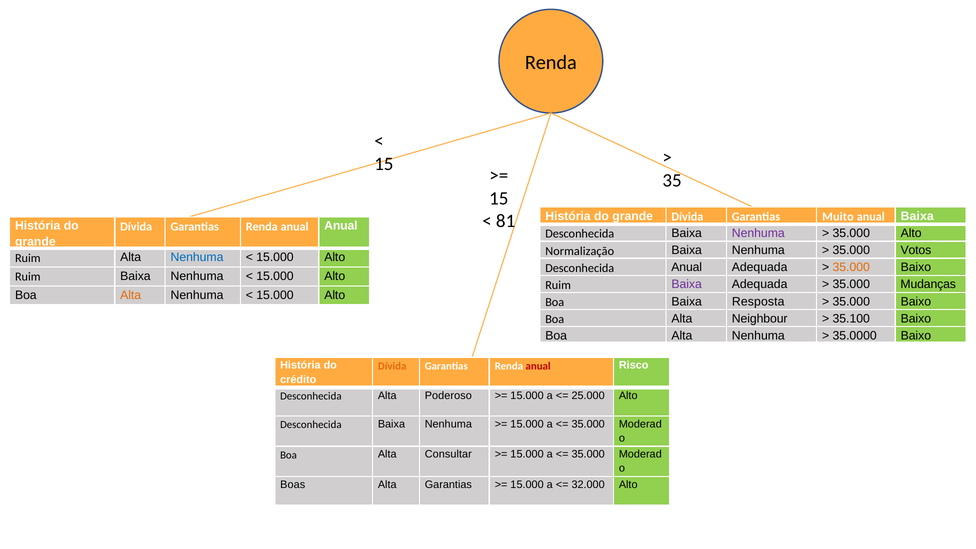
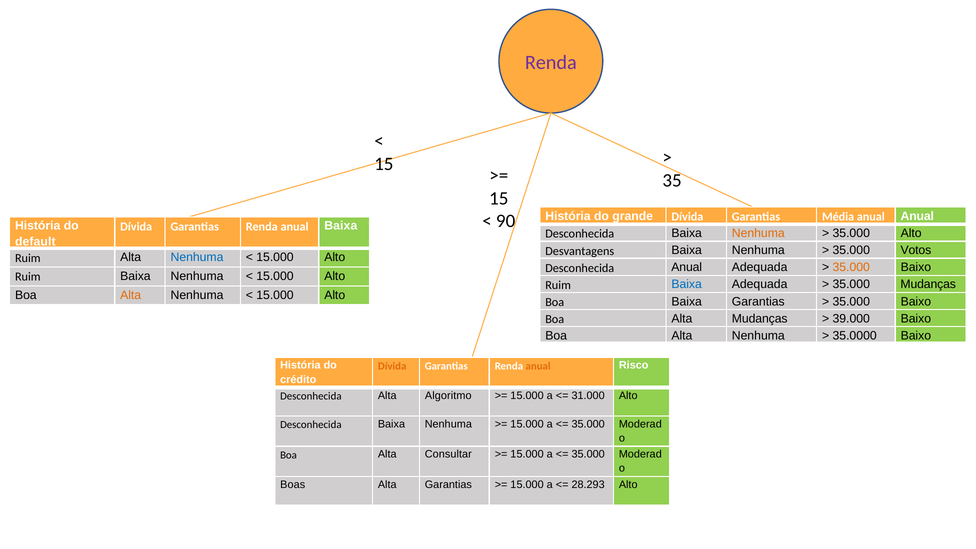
Renda at (551, 63) colour: black -> purple
Muito: Muito -> Média
anual Baixa: Baixa -> Anual
81: 81 -> 90
anual Anual: Anual -> Baixa
Nenhuma at (758, 233) colour: purple -> orange
grande at (35, 242): grande -> default
Normalização: Normalização -> Desvantagens
Baixa at (687, 284) colour: purple -> blue
Baixa Resposta: Resposta -> Garantias
Alta Neighbour: Neighbour -> Mudanças
35.100: 35.100 -> 39.000
anual at (538, 366) colour: red -> orange
Poderoso: Poderoso -> Algoritmo
25.000: 25.000 -> 31.000
32.000: 32.000 -> 28.293
